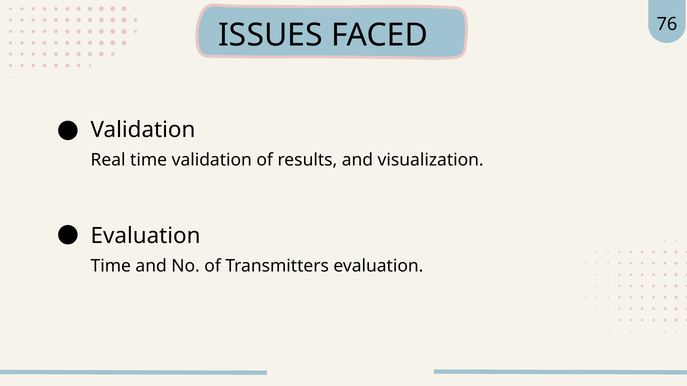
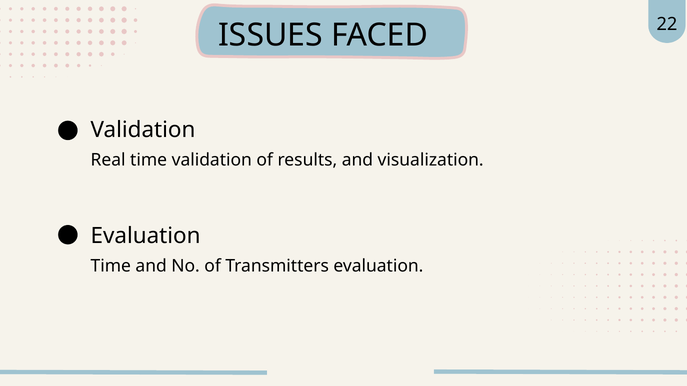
76: 76 -> 22
